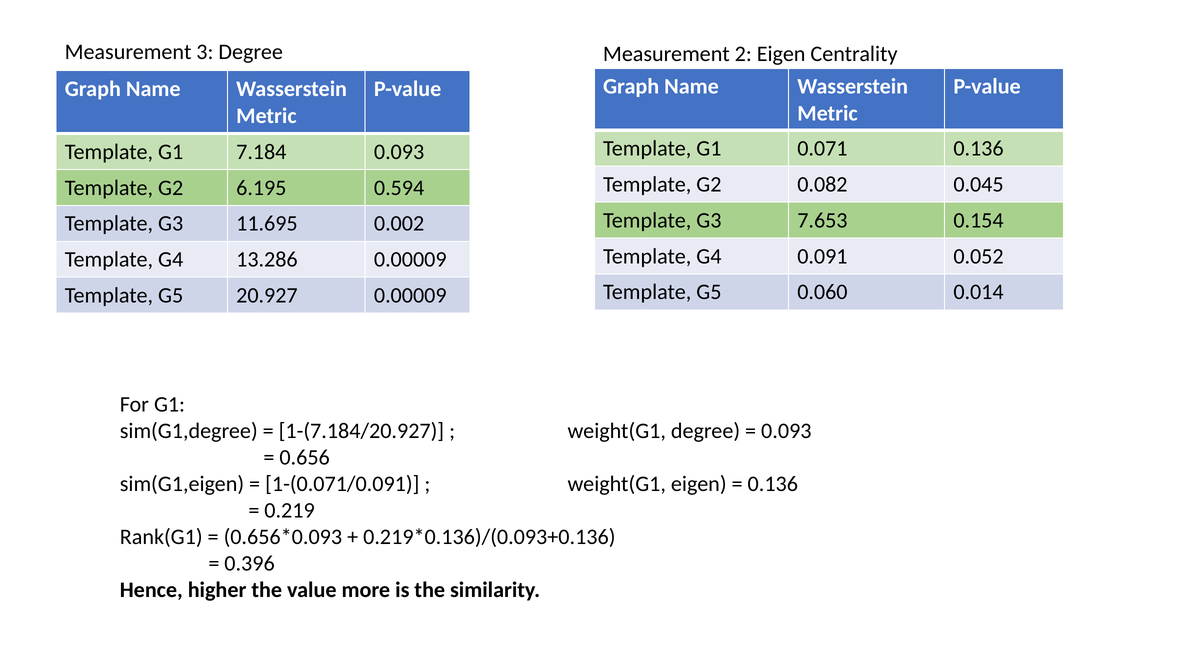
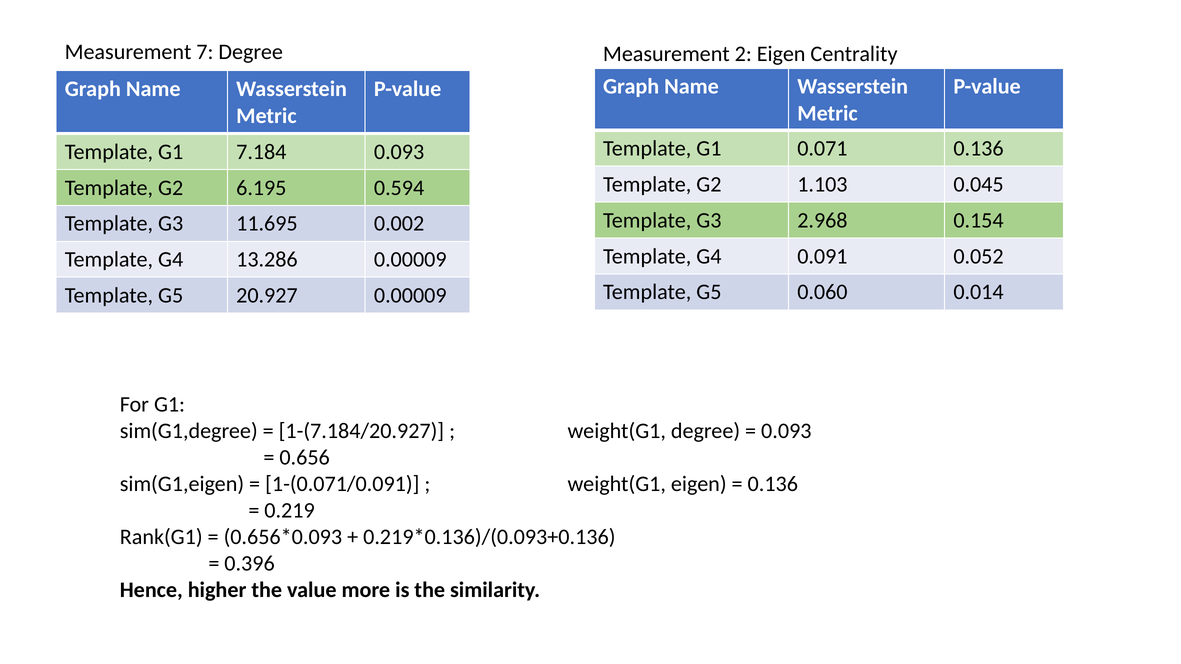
3: 3 -> 7
0.082: 0.082 -> 1.103
7.653: 7.653 -> 2.968
